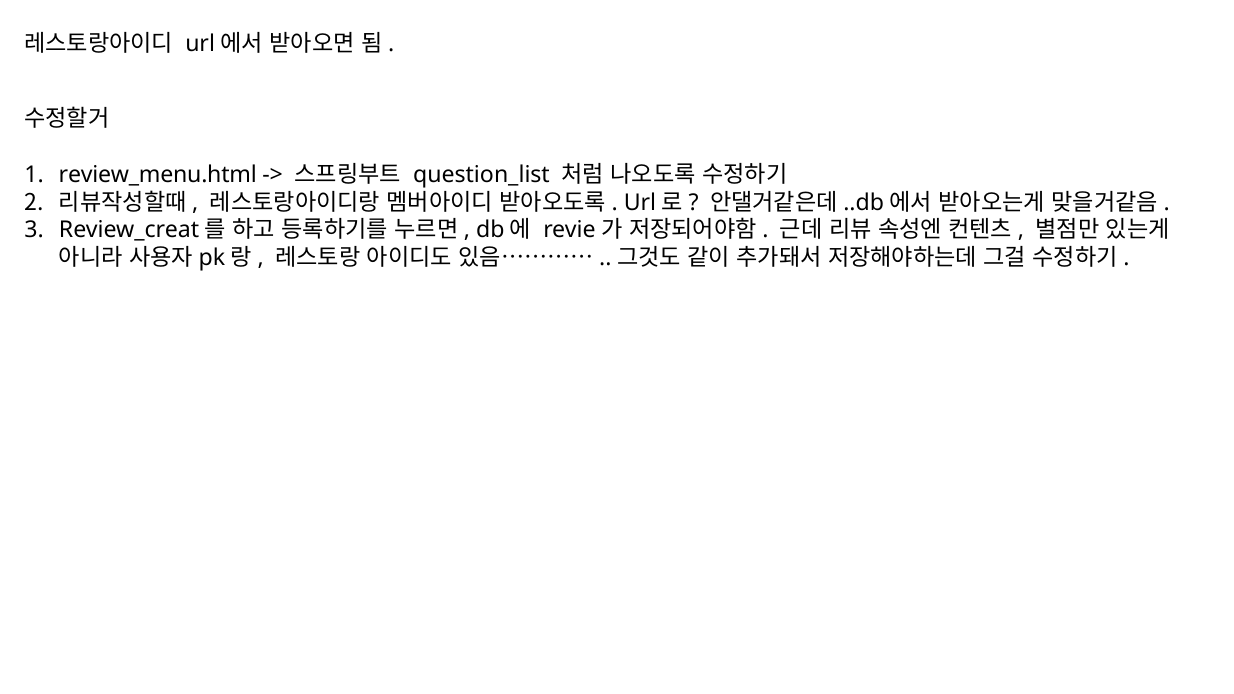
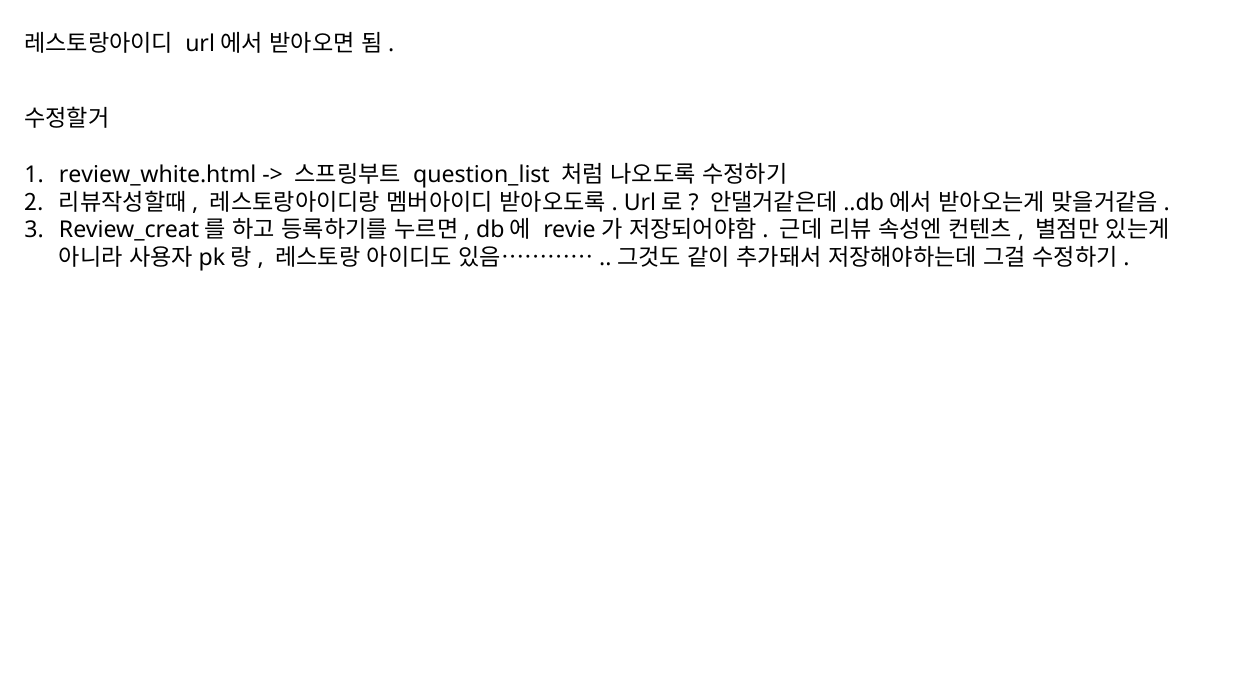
review_menu.html: review_menu.html -> review_white.html
